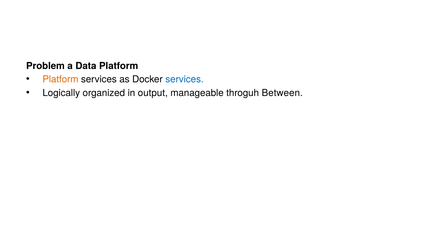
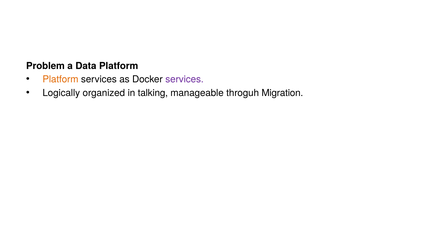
services at (185, 79) colour: blue -> purple
output: output -> talking
Between: Between -> Migration
